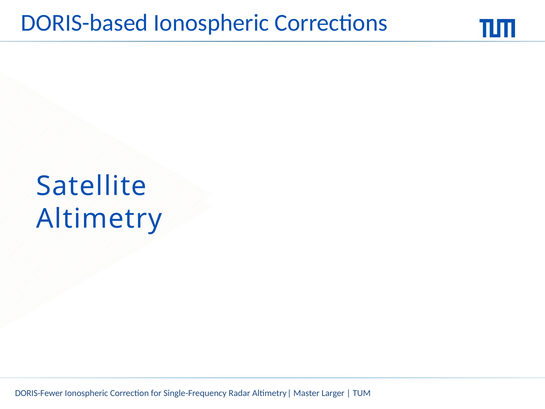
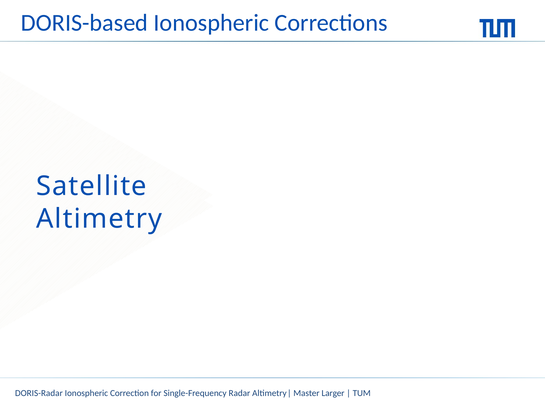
DORIS-Fewer: DORIS-Fewer -> DORIS-Radar
